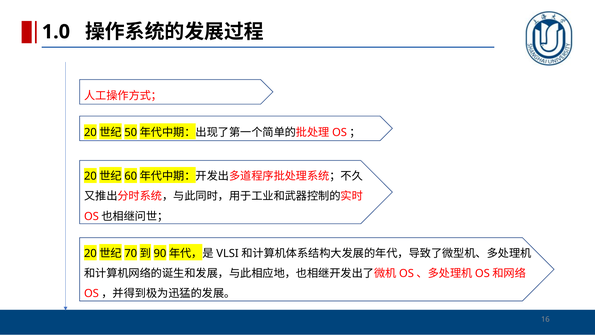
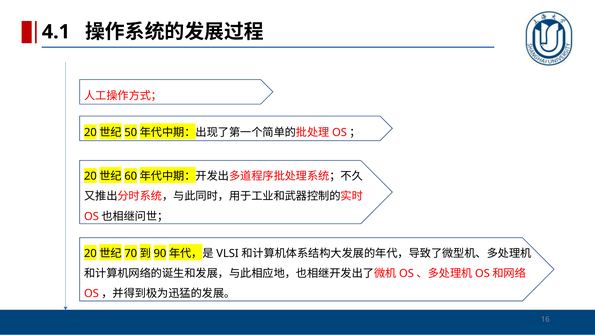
1.0: 1.0 -> 4.1
